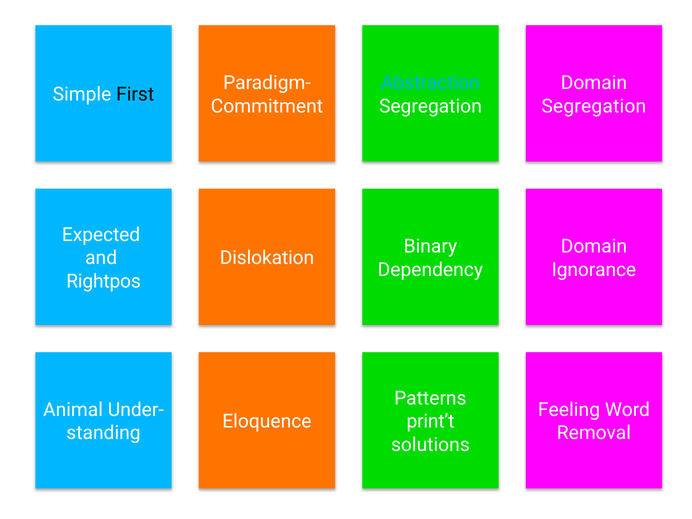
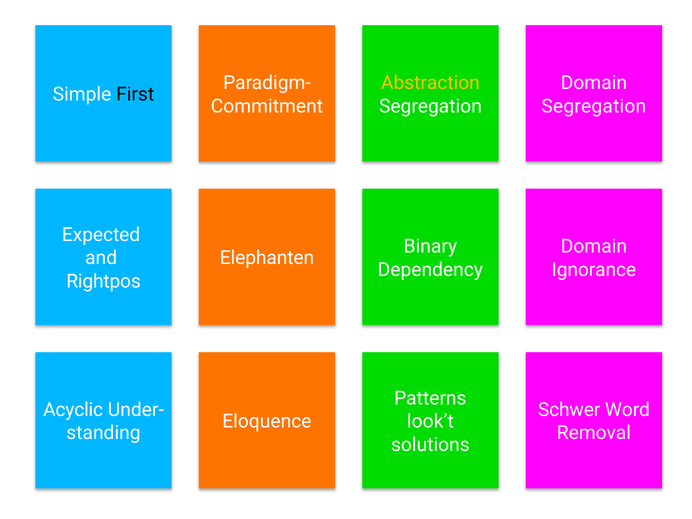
Abstraction colour: light blue -> yellow
Dislokation: Dislokation -> Elephanten
Animal: Animal -> Acyclic
Feeling: Feeling -> Schwer
print’t: print’t -> look’t
